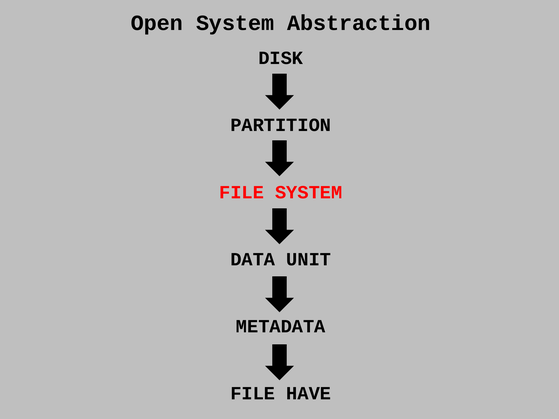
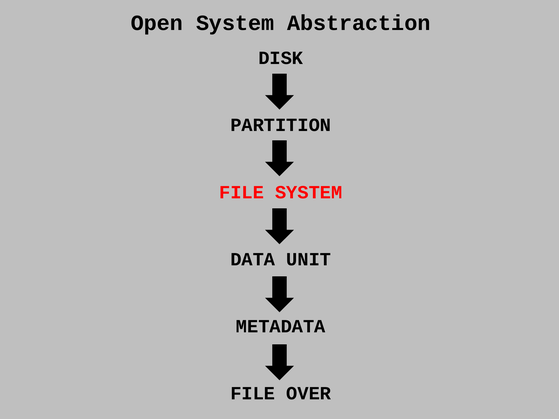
HAVE: HAVE -> OVER
